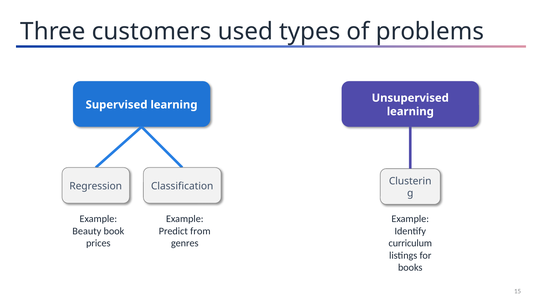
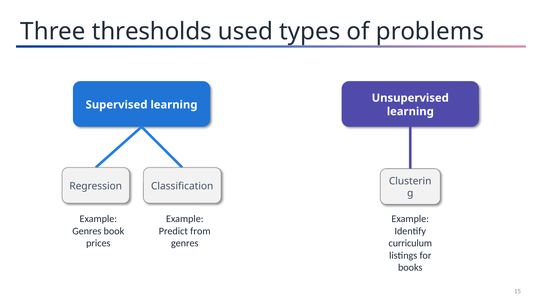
customers: customers -> thresholds
Beauty at (87, 231): Beauty -> Genres
